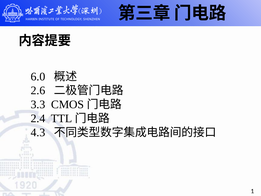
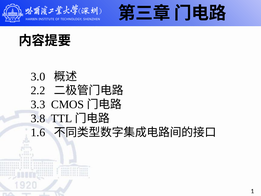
6.0: 6.0 -> 3.0
2.6: 2.6 -> 2.2
2.4: 2.4 -> 3.8
4.3: 4.3 -> 1.6
